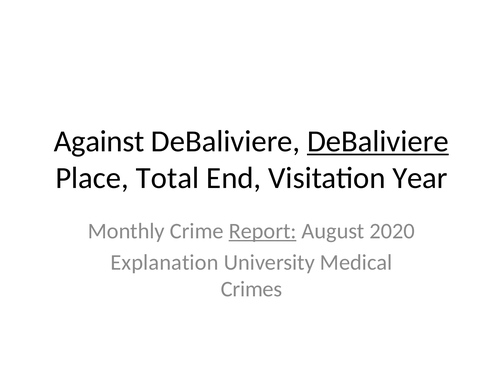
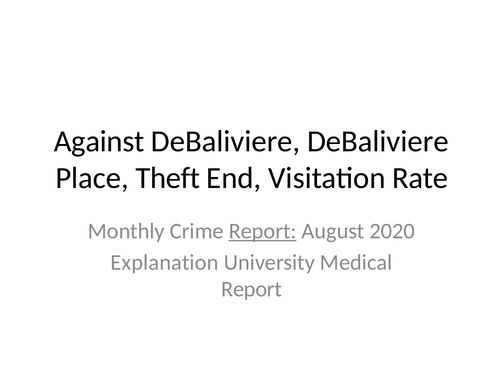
DeBaliviere at (378, 141) underline: present -> none
Total: Total -> Theft
Year: Year -> Rate
Crimes at (252, 289): Crimes -> Report
